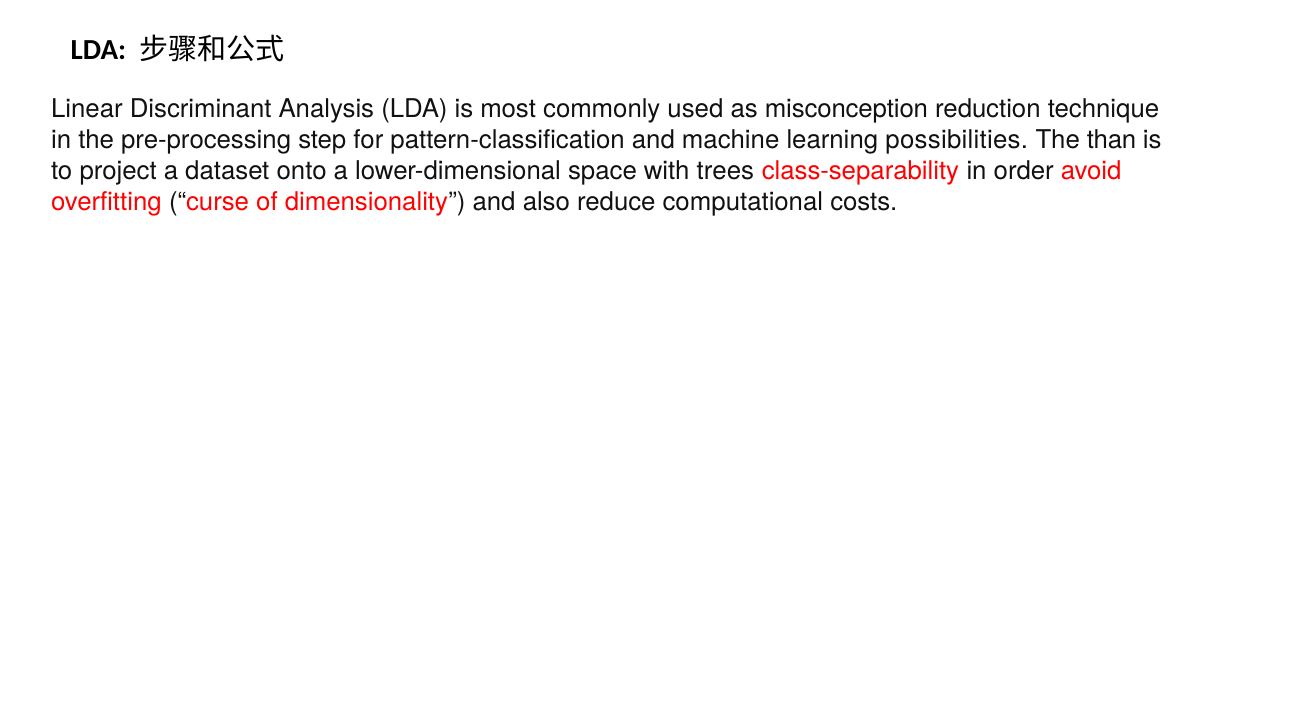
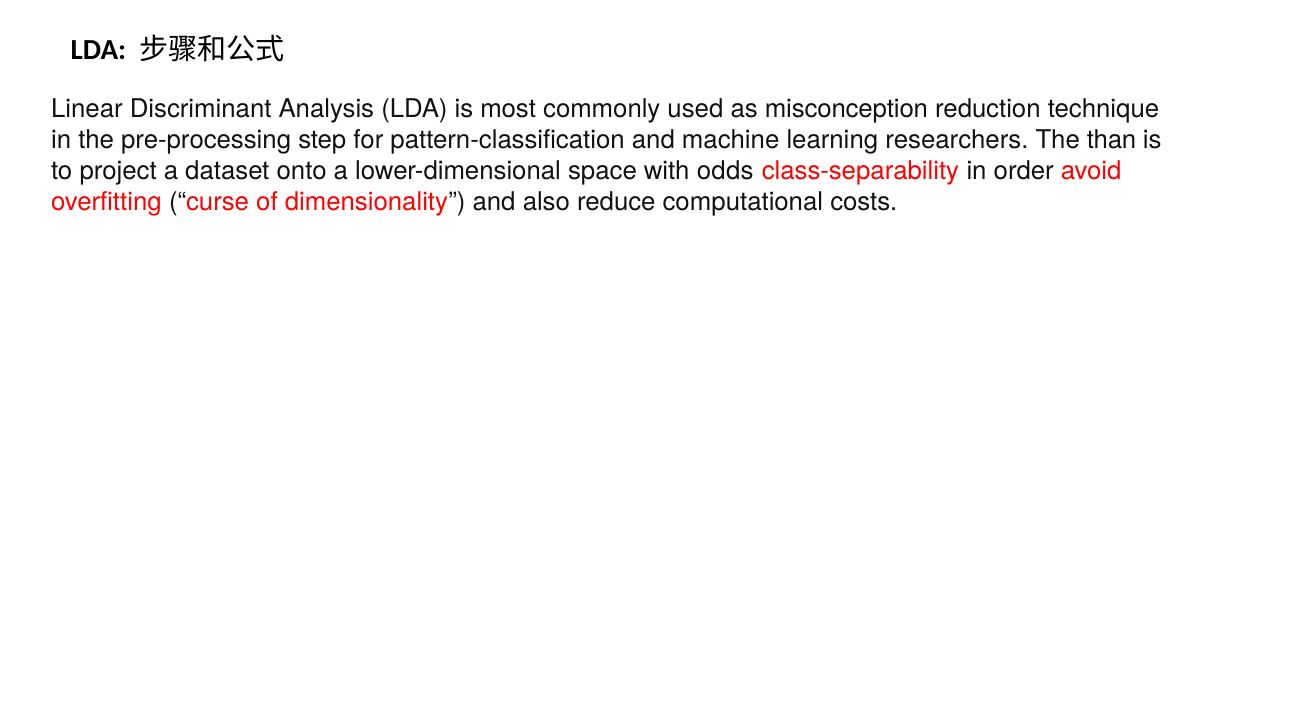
possibilities: possibilities -> researchers
trees: trees -> odds
